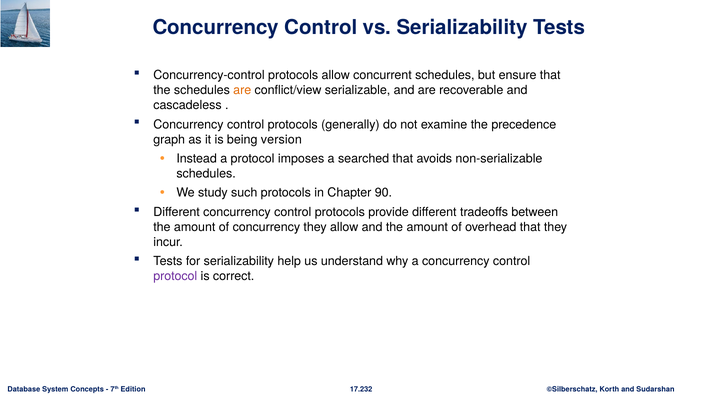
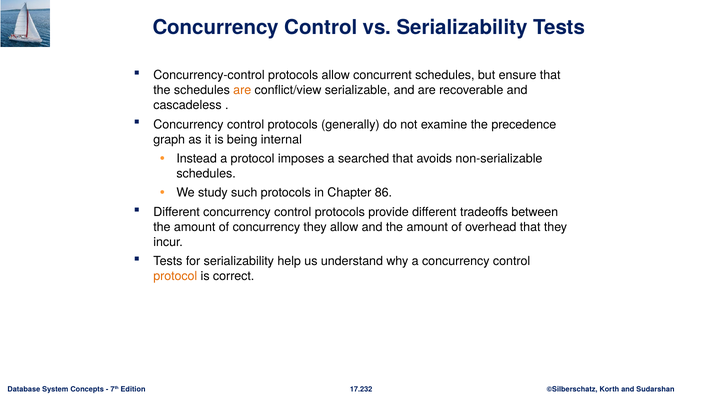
version: version -> internal
90: 90 -> 86
protocol at (175, 276) colour: purple -> orange
